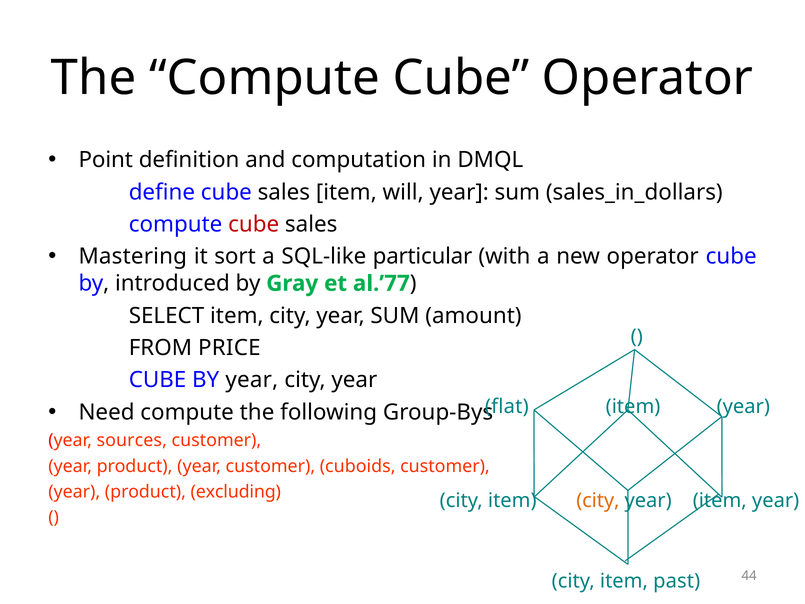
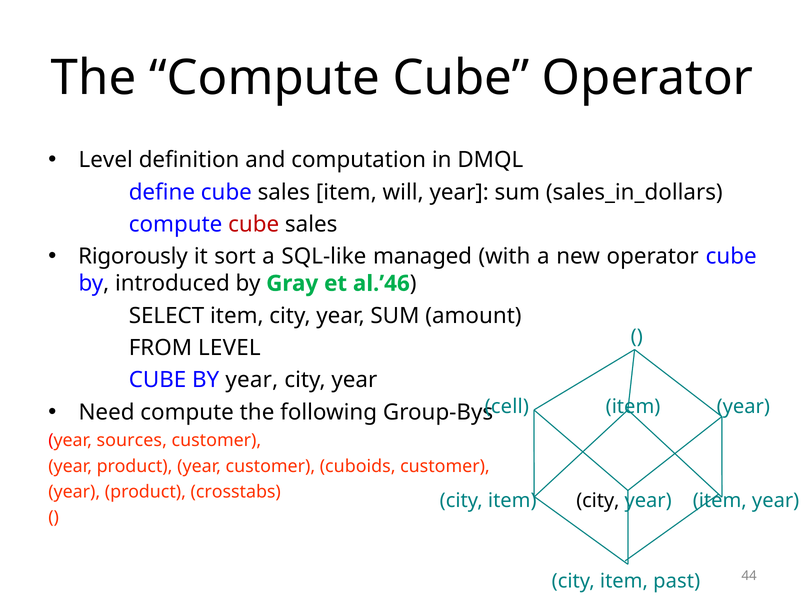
Point at (106, 160): Point -> Level
Mastering: Mastering -> Rigorously
particular: particular -> managed
al.’77: al.’77 -> al.’46
FROM PRICE: PRICE -> LEVEL
flat: flat -> cell
excluding: excluding -> crosstabs
city at (598, 500) colour: orange -> black
